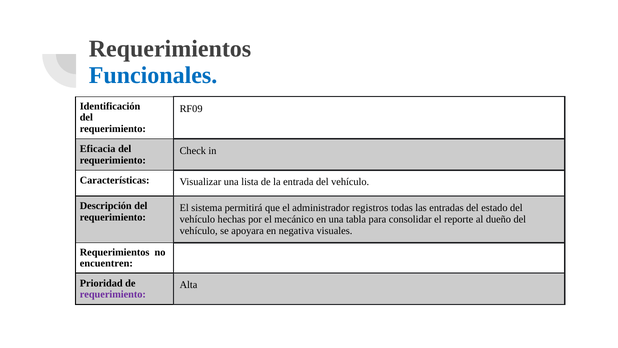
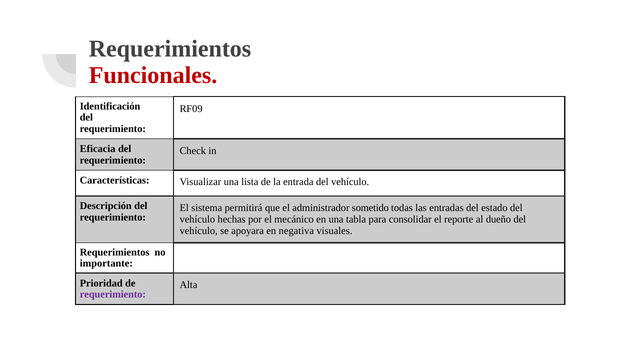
Funcionales colour: blue -> red
registros: registros -> sometido
encuentren: encuentren -> importante
